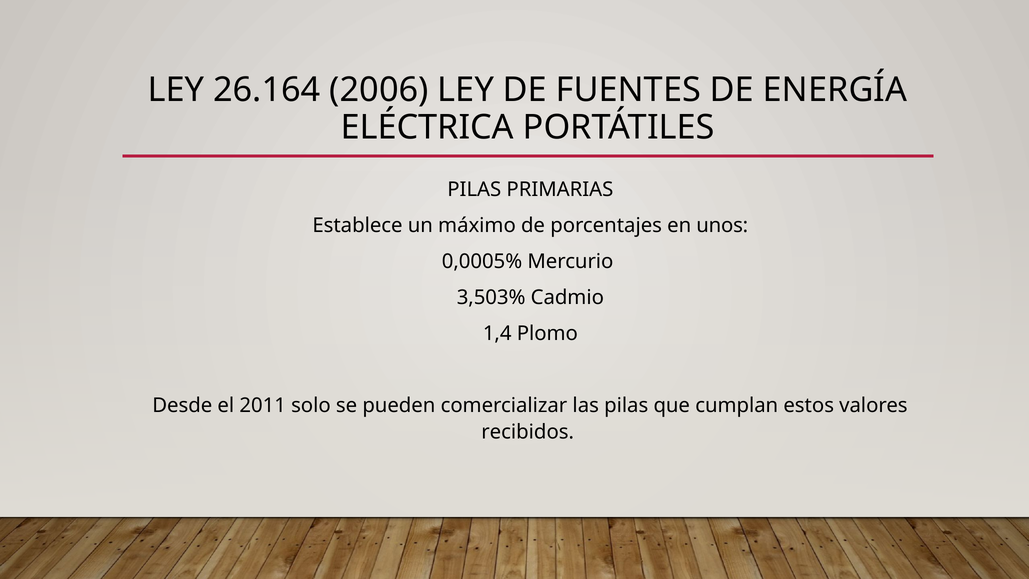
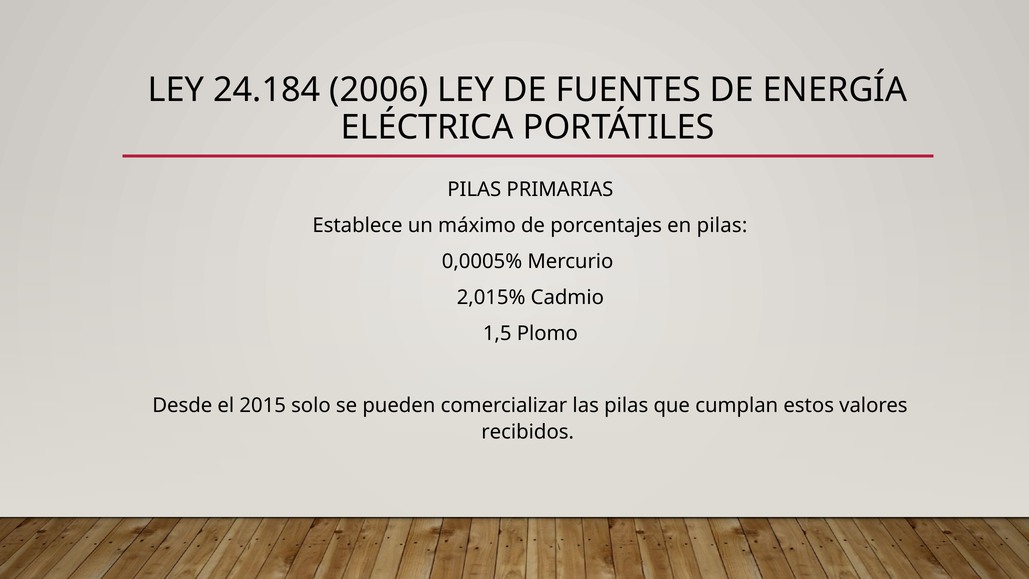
26.164: 26.164 -> 24.184
en unos: unos -> pilas
3,503%: 3,503% -> 2,015%
1,4: 1,4 -> 1,5
2011: 2011 -> 2015
